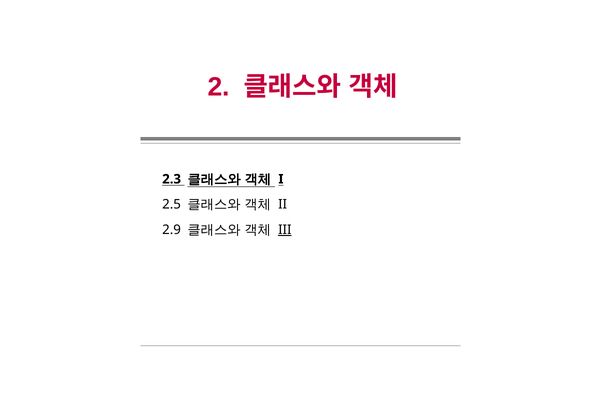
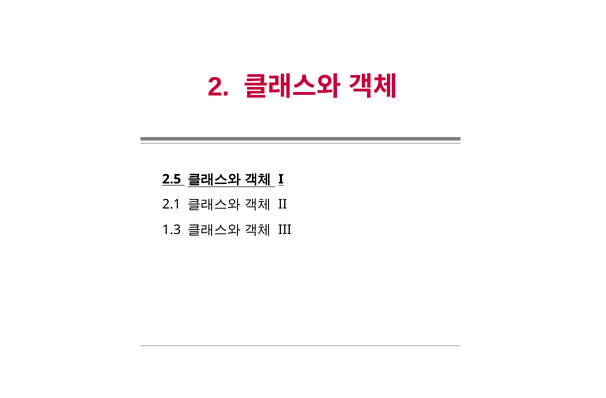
2.3: 2.3 -> 2.5
2.5: 2.5 -> 2.1
2.9: 2.9 -> 1.3
III underline: present -> none
